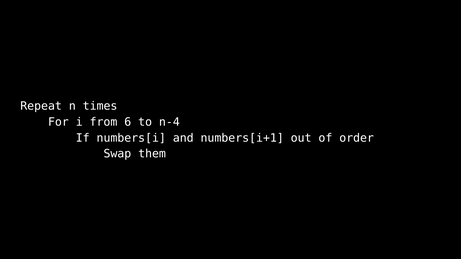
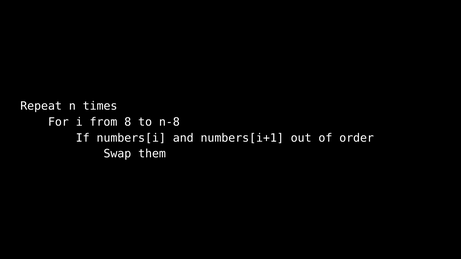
6: 6 -> 8
n-4: n-4 -> n-8
